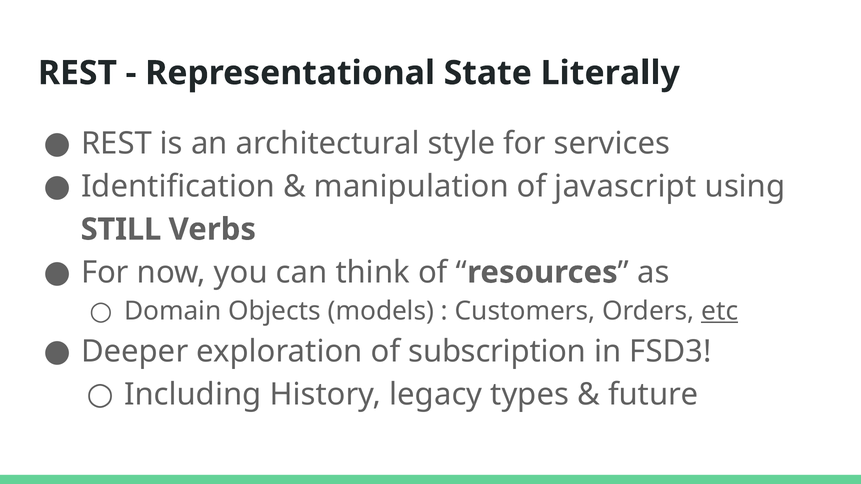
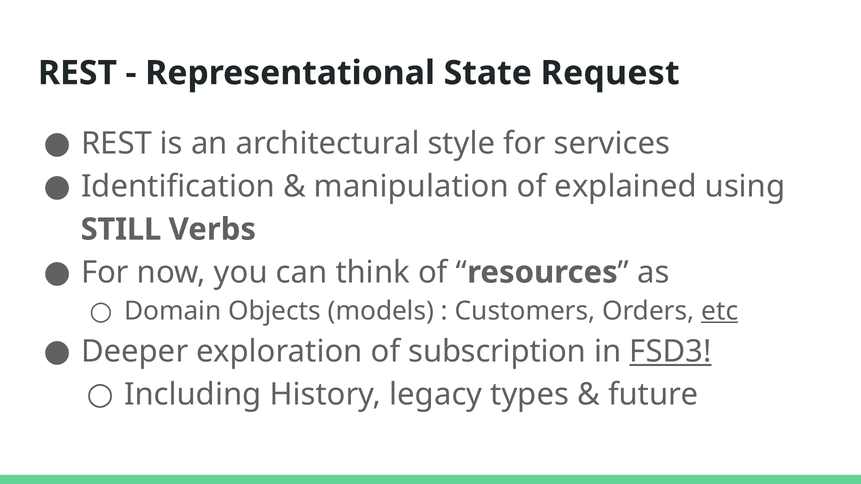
Literally: Literally -> Request
javascript: javascript -> explained
FSD3 underline: none -> present
